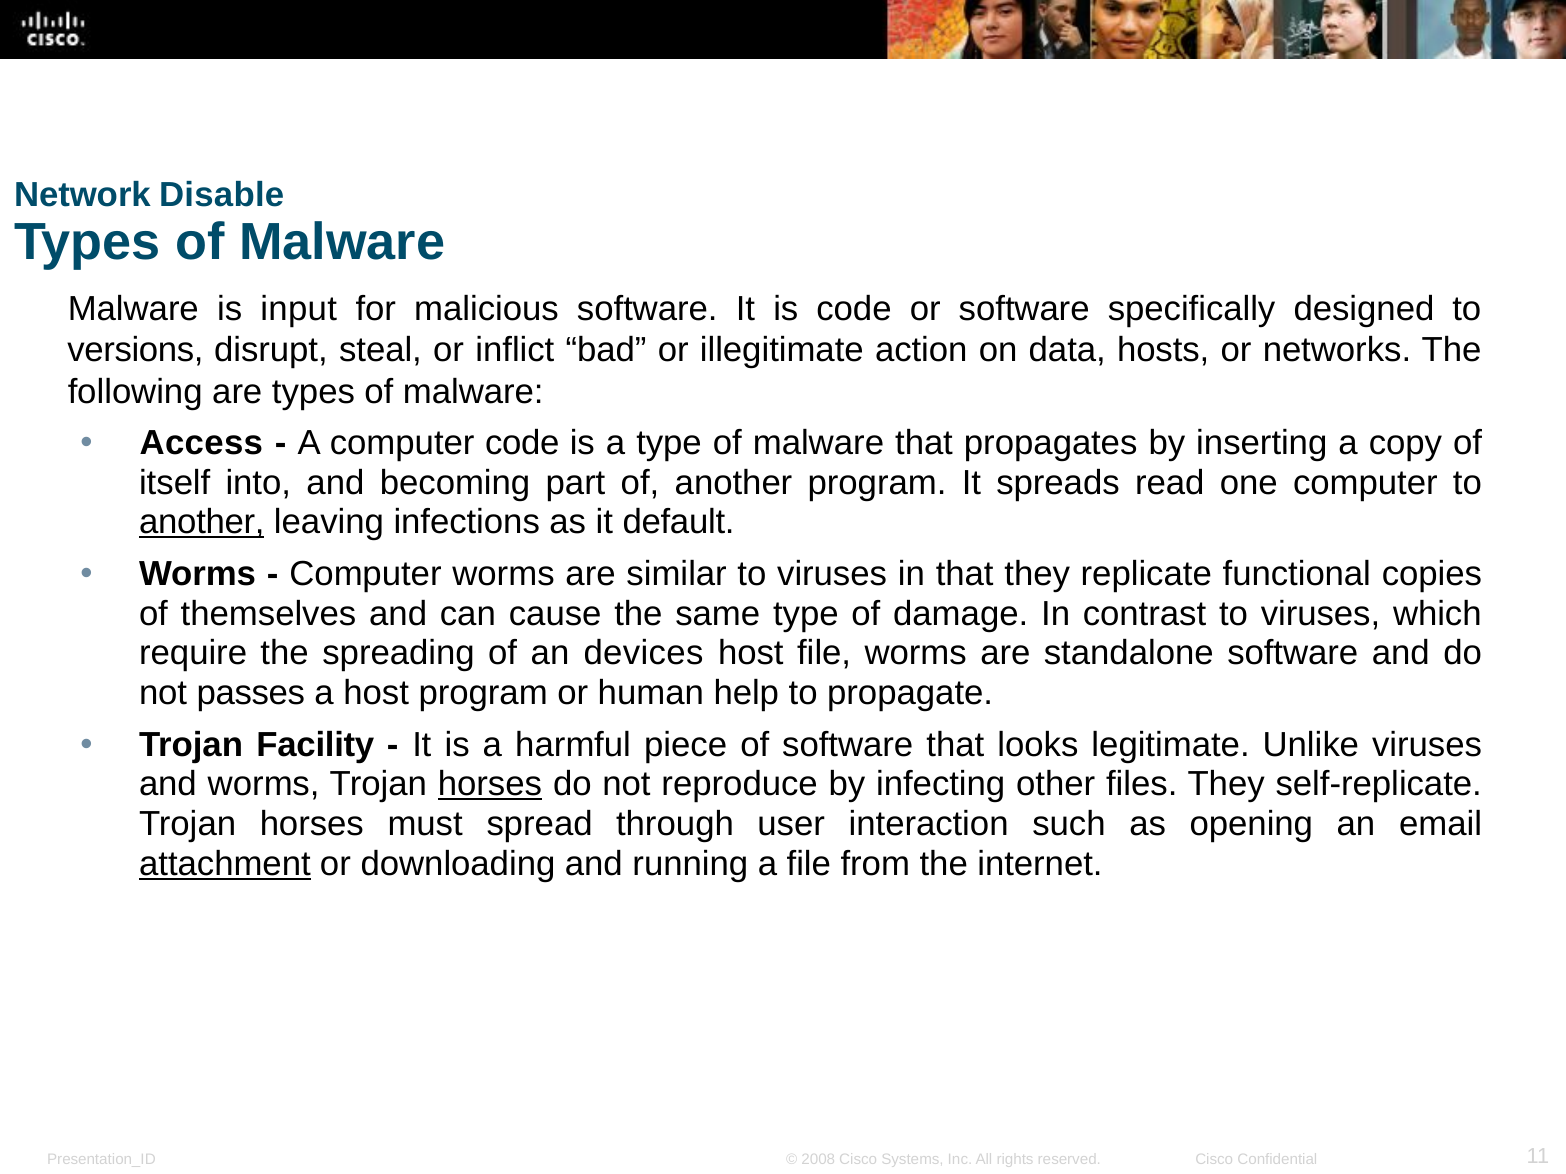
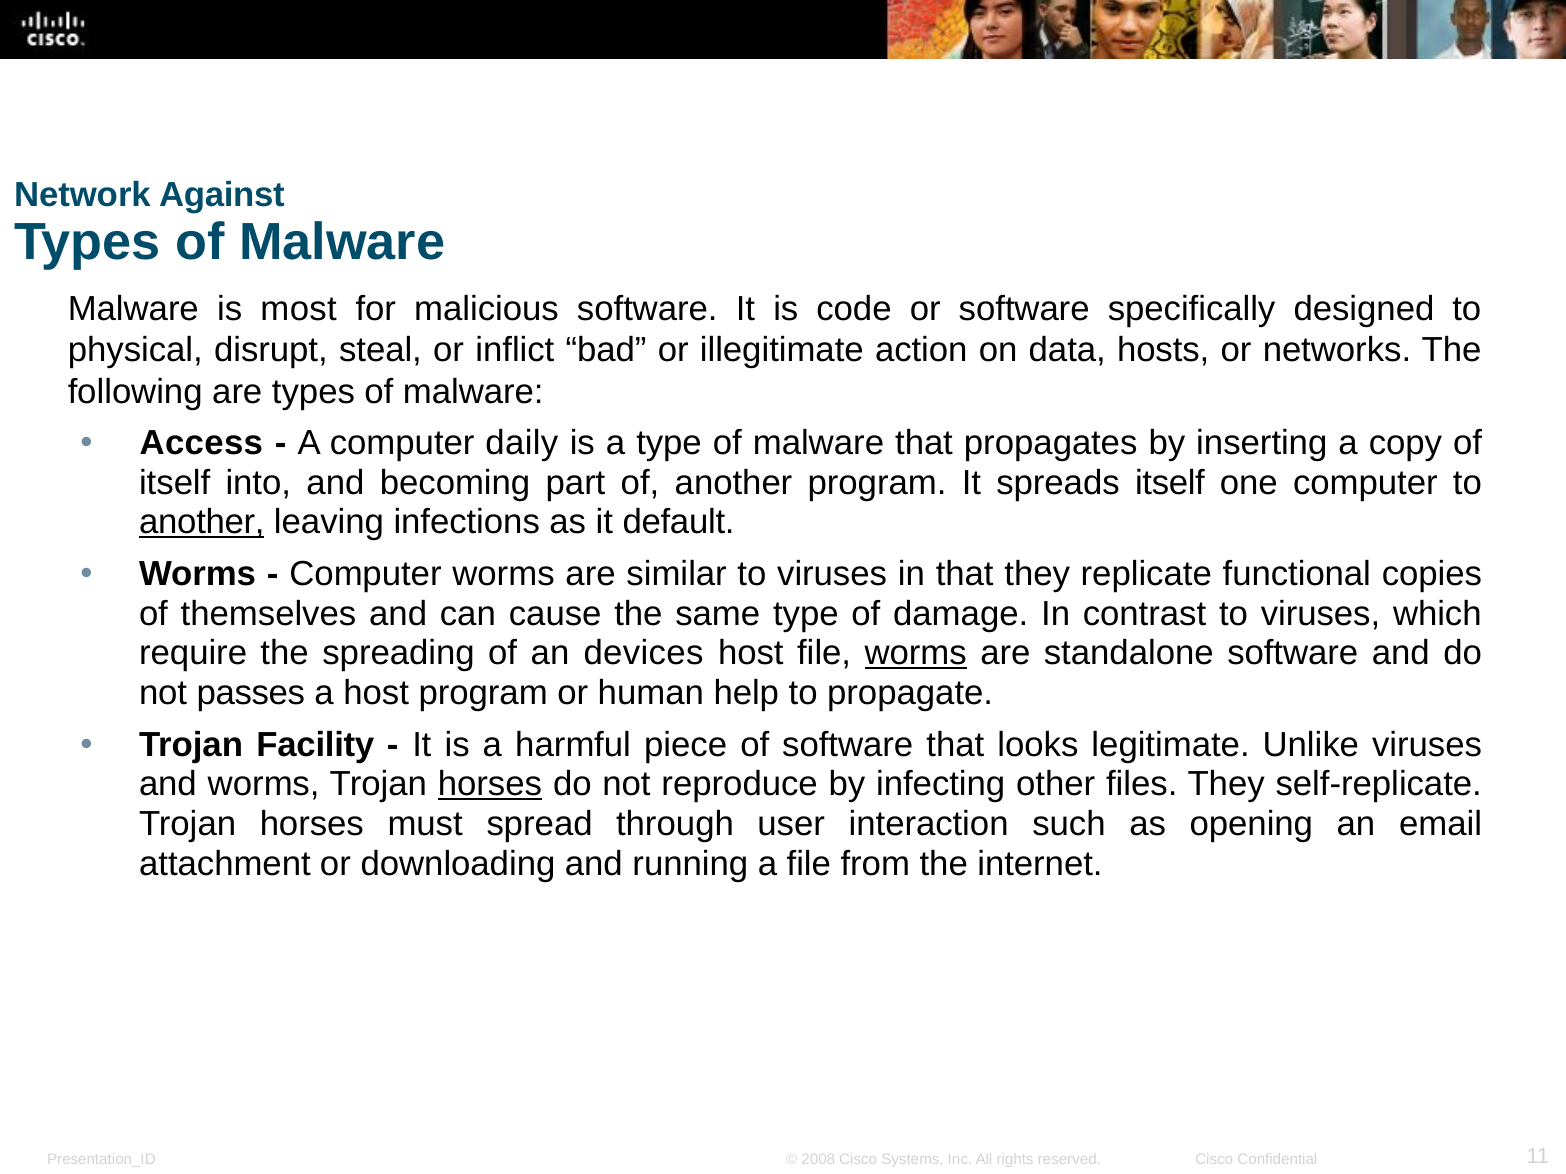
Disable: Disable -> Against
input: input -> most
versions: versions -> physical
computer code: code -> daily
spreads read: read -> itself
worms at (916, 654) underline: none -> present
attachment underline: present -> none
